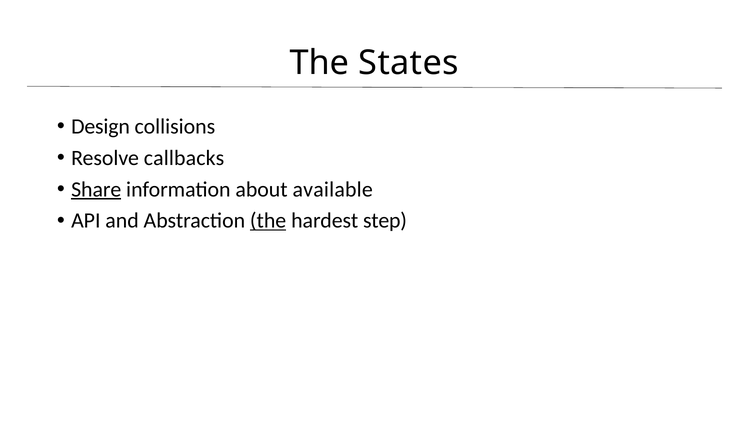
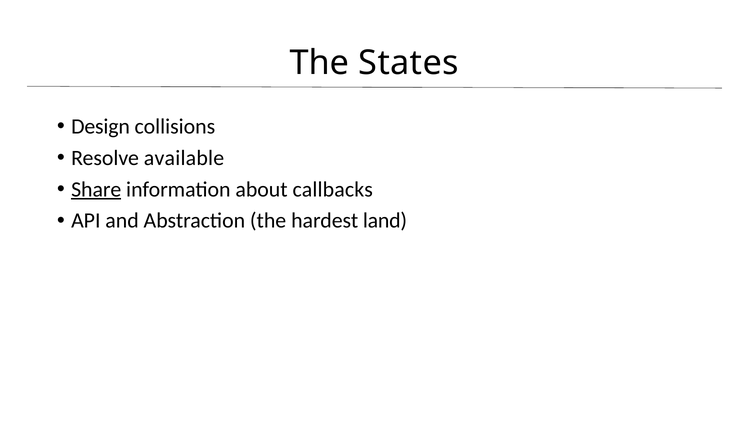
callbacks: callbacks -> available
available: available -> callbacks
the at (268, 221) underline: present -> none
step: step -> land
